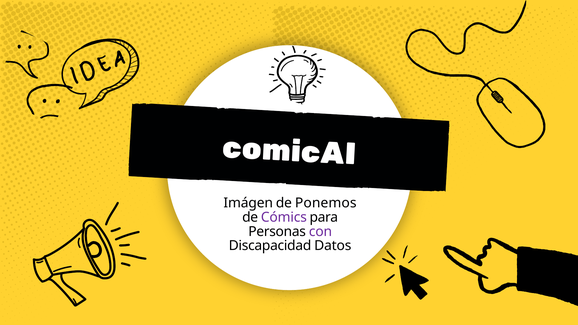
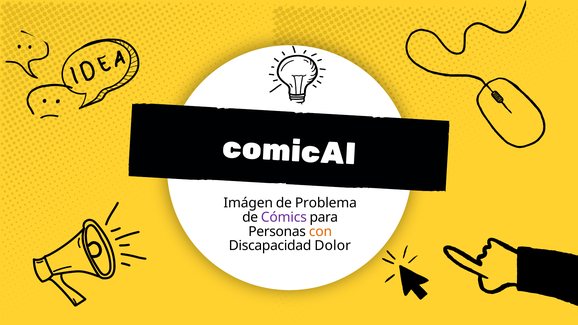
Ponemos: Ponemos -> Problema
con colour: purple -> orange
Datos: Datos -> Dolor
